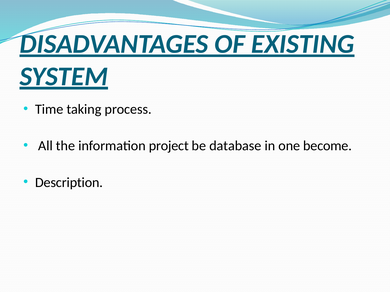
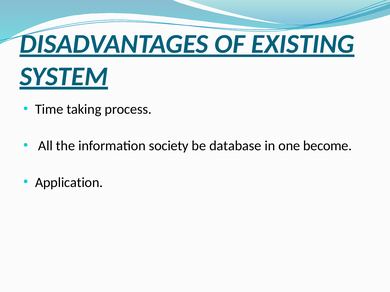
project: project -> society
Description: Description -> Application
